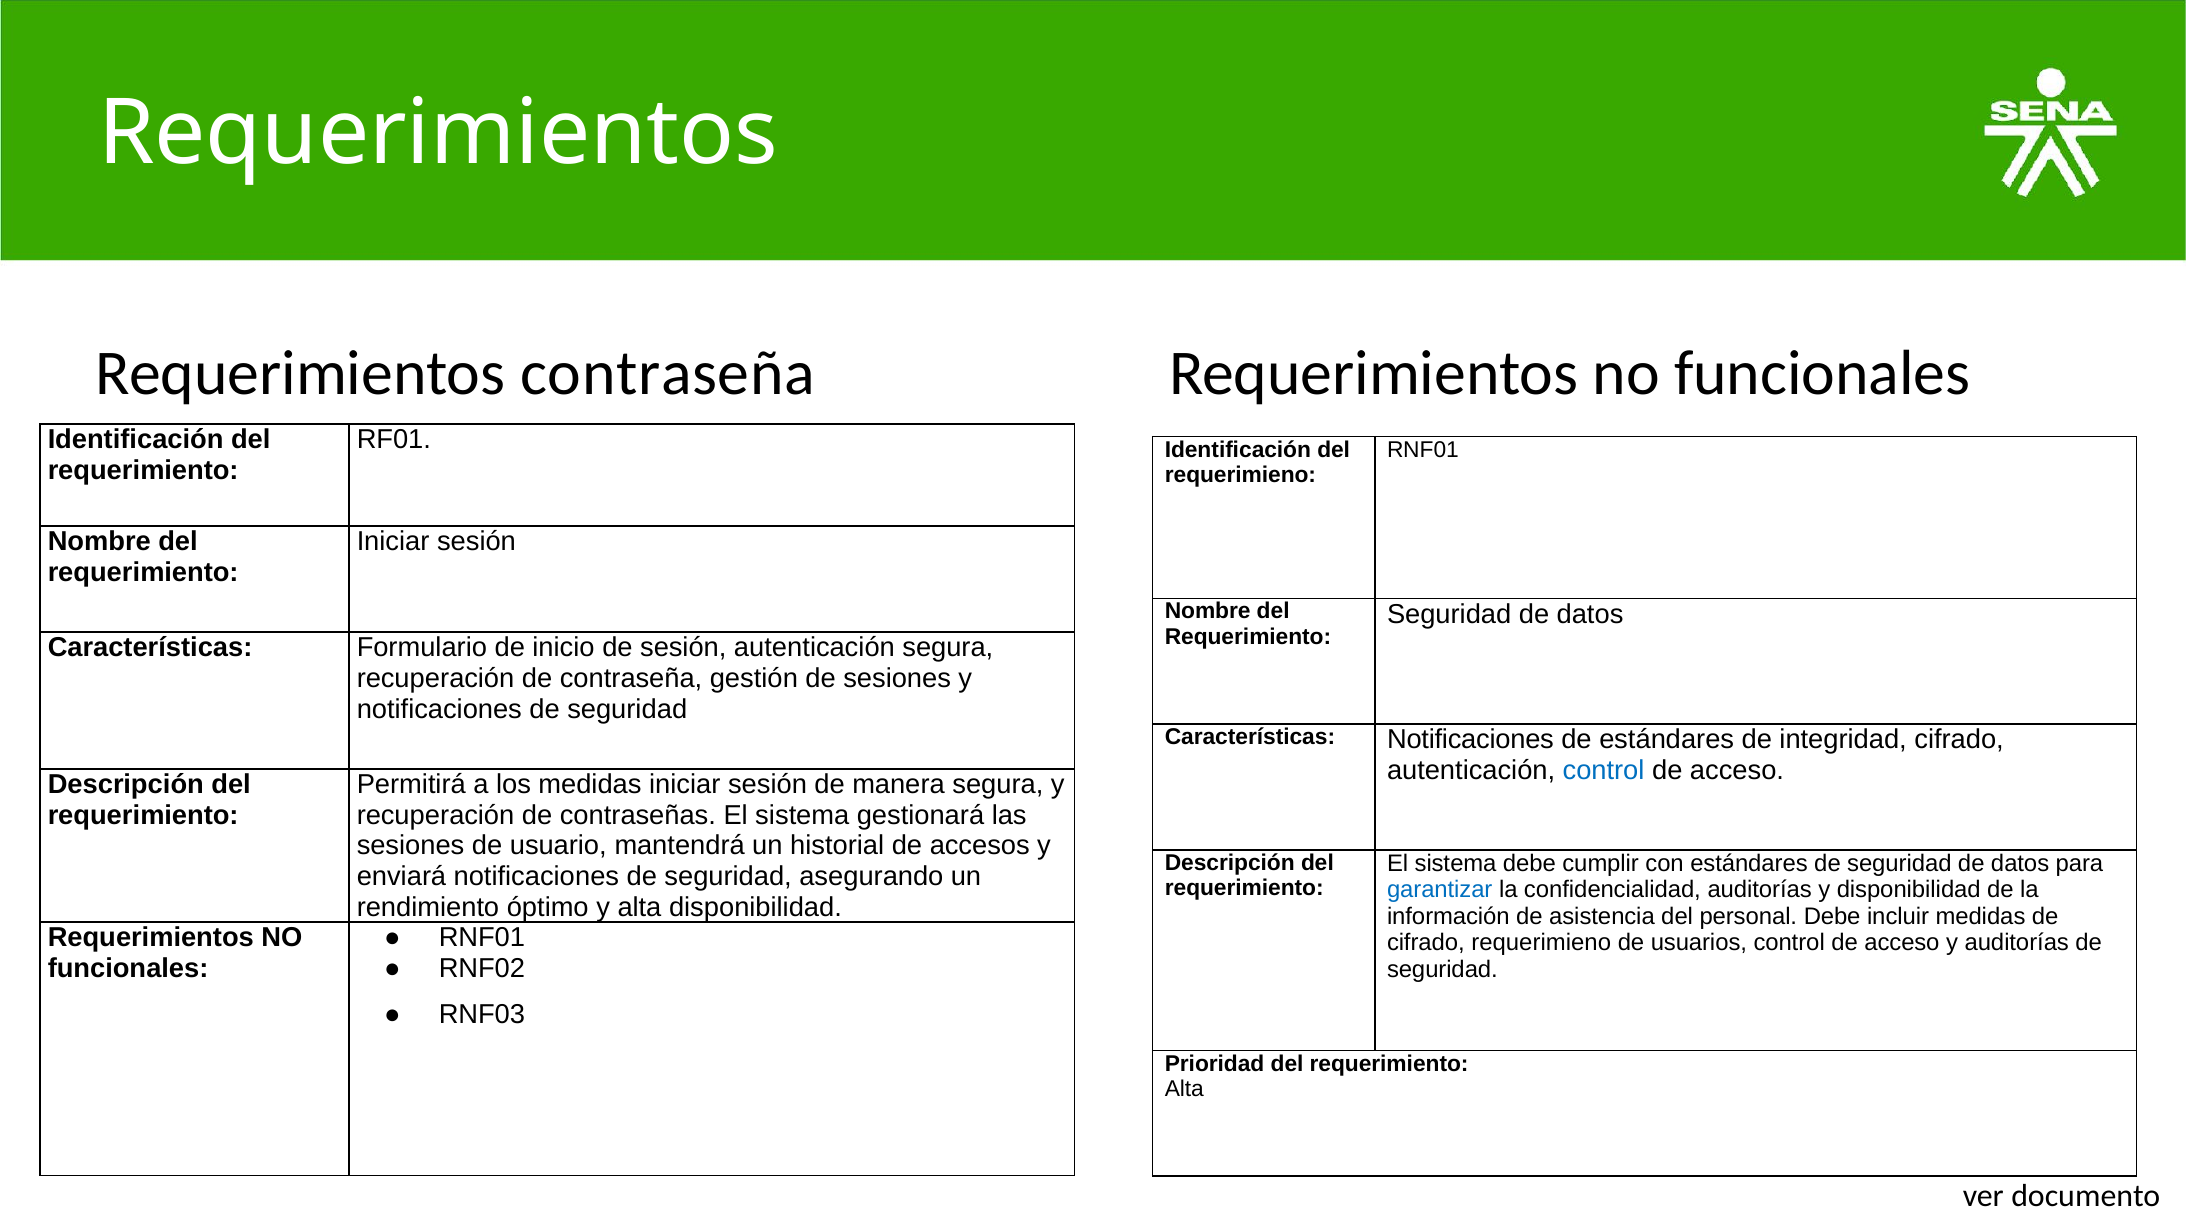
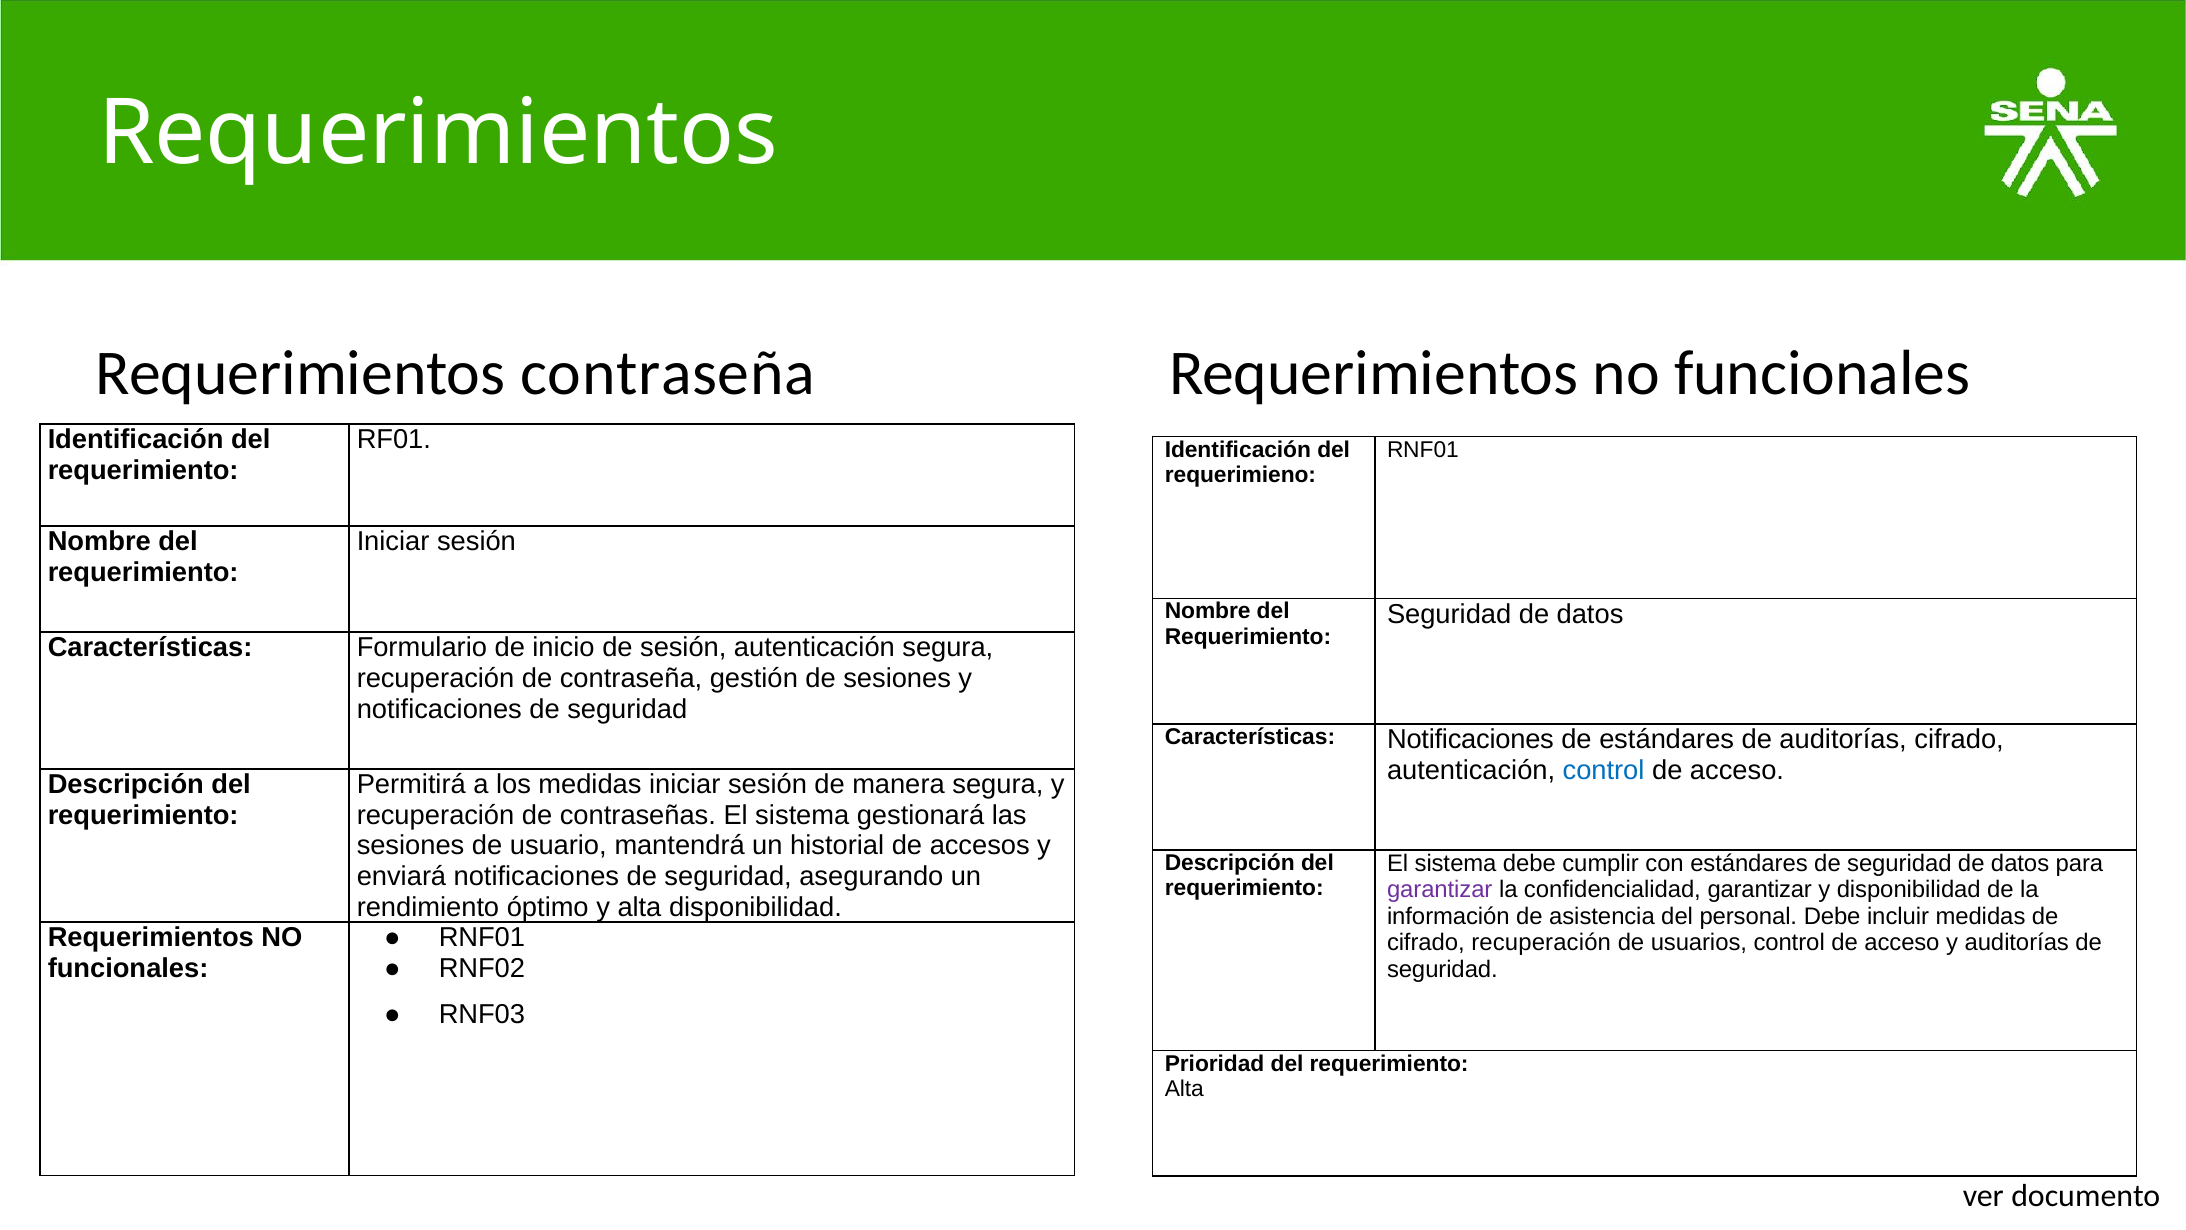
de integridad: integridad -> auditorías
garantizar at (1440, 890) colour: blue -> purple
confidencialidad auditorías: auditorías -> garantizar
cifrado requerimieno: requerimieno -> recuperación
